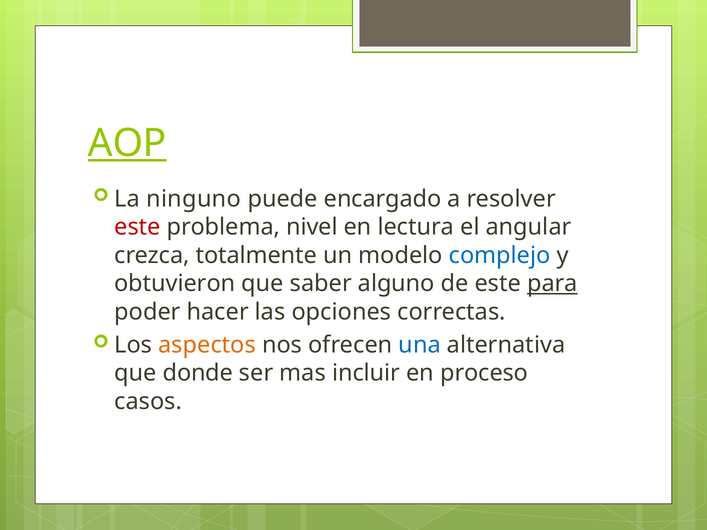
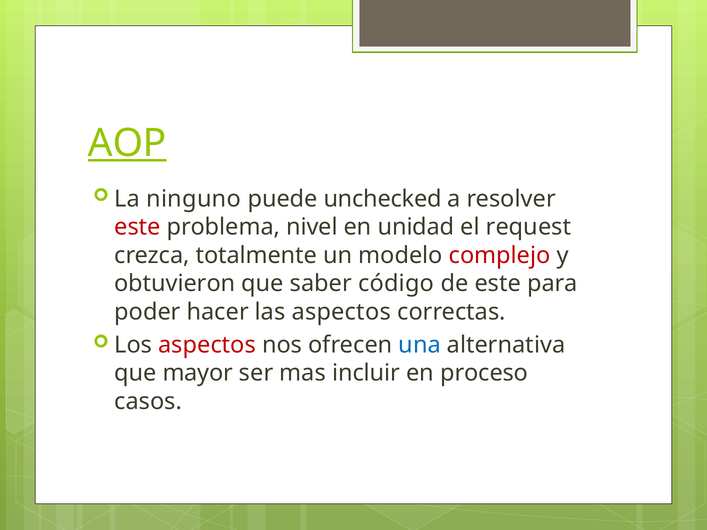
encargado: encargado -> unchecked
lectura: lectura -> unidad
angular: angular -> request
complejo colour: blue -> red
alguno: alguno -> código
para underline: present -> none
las opciones: opciones -> aspectos
aspectos at (207, 345) colour: orange -> red
donde: donde -> mayor
